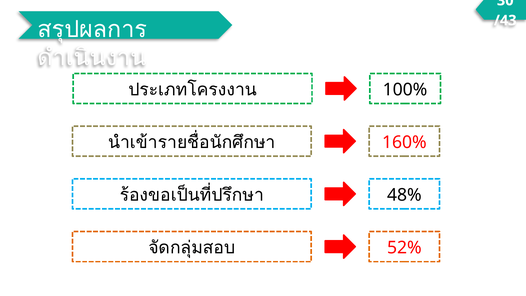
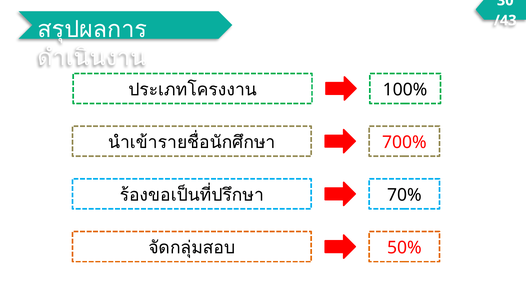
160%: 160% -> 700%
48%: 48% -> 70%
52%: 52% -> 50%
